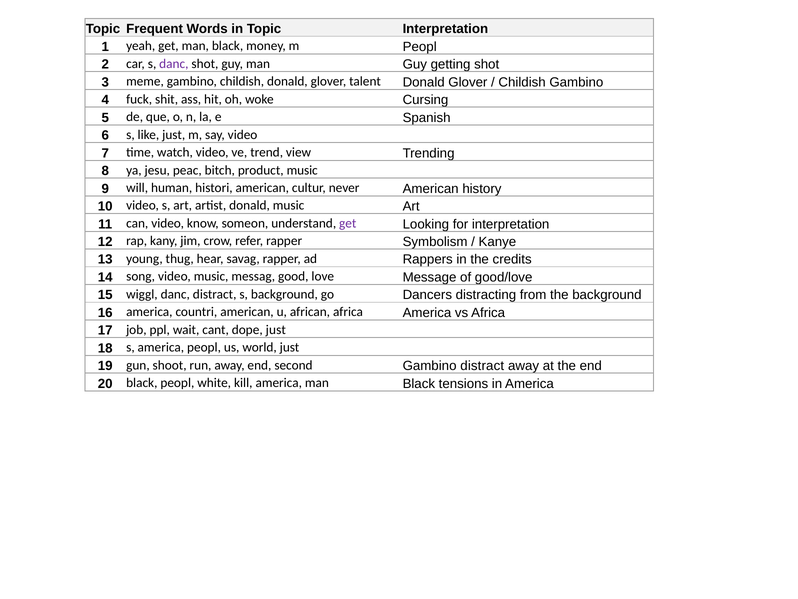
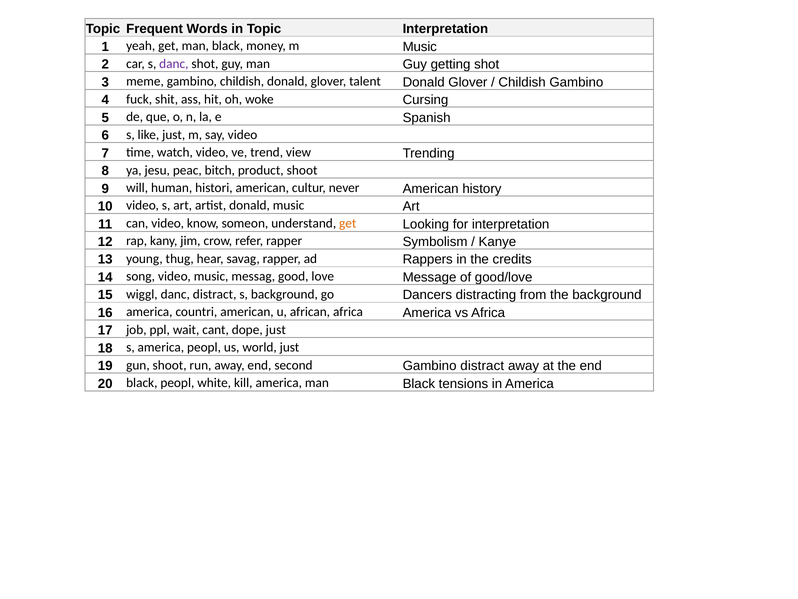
m Peopl: Peopl -> Music
product music: music -> shoot
get at (348, 223) colour: purple -> orange
